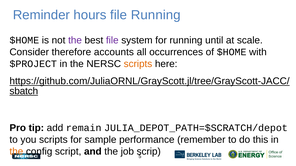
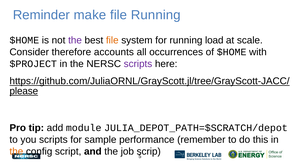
hours: hours -> make
file at (112, 40) colour: purple -> orange
until: until -> load
scripts at (138, 64) colour: orange -> purple
sbatch: sbatch -> please
remain: remain -> module
